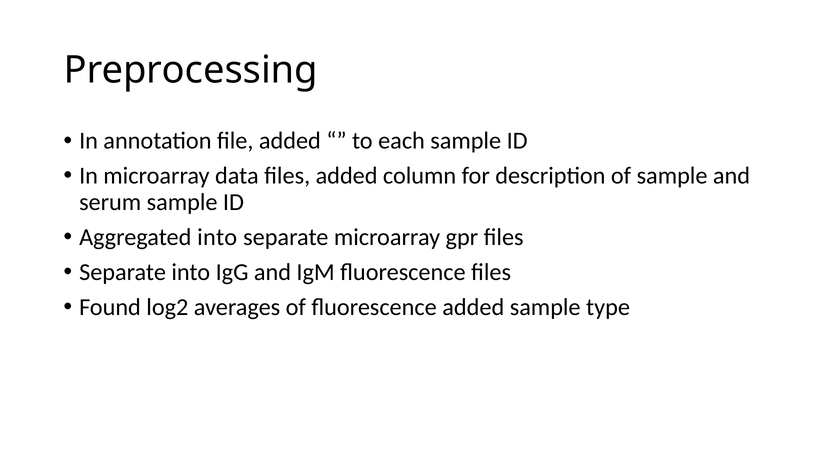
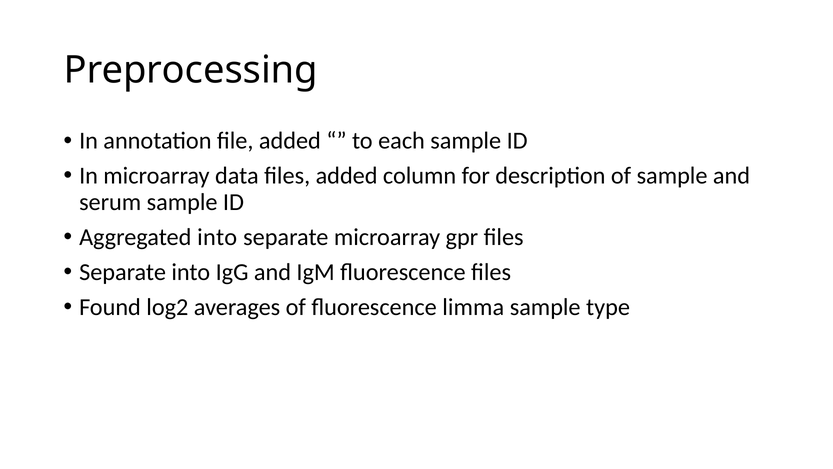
fluorescence added: added -> limma
